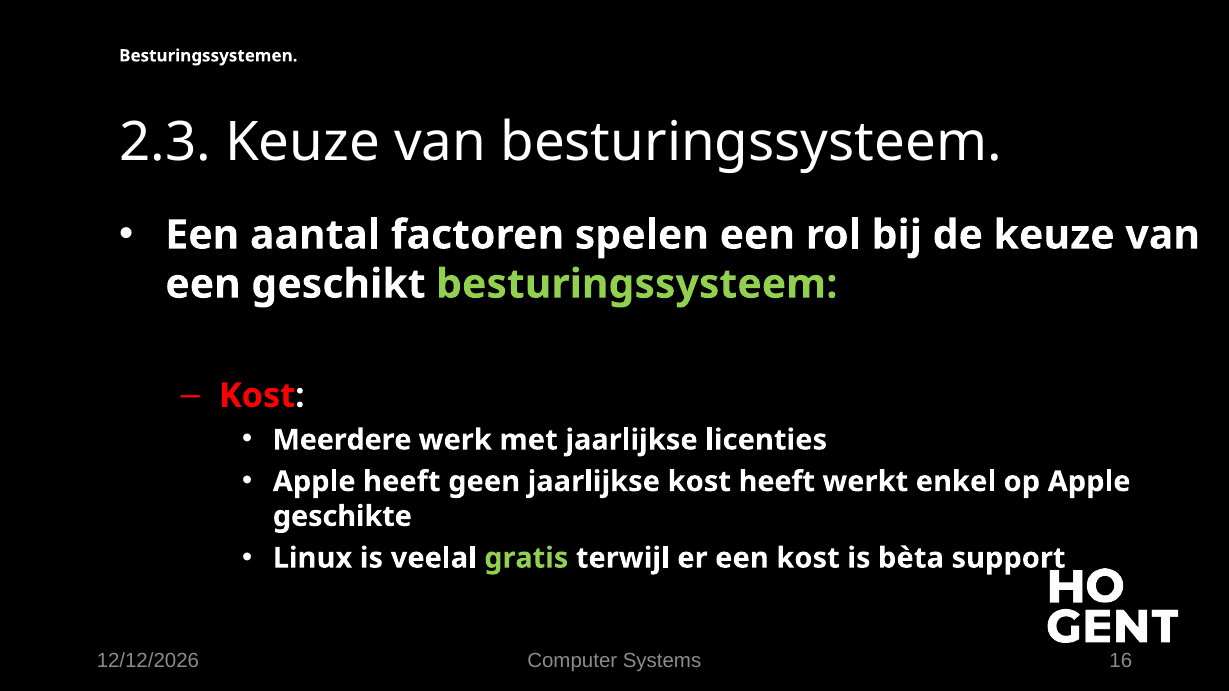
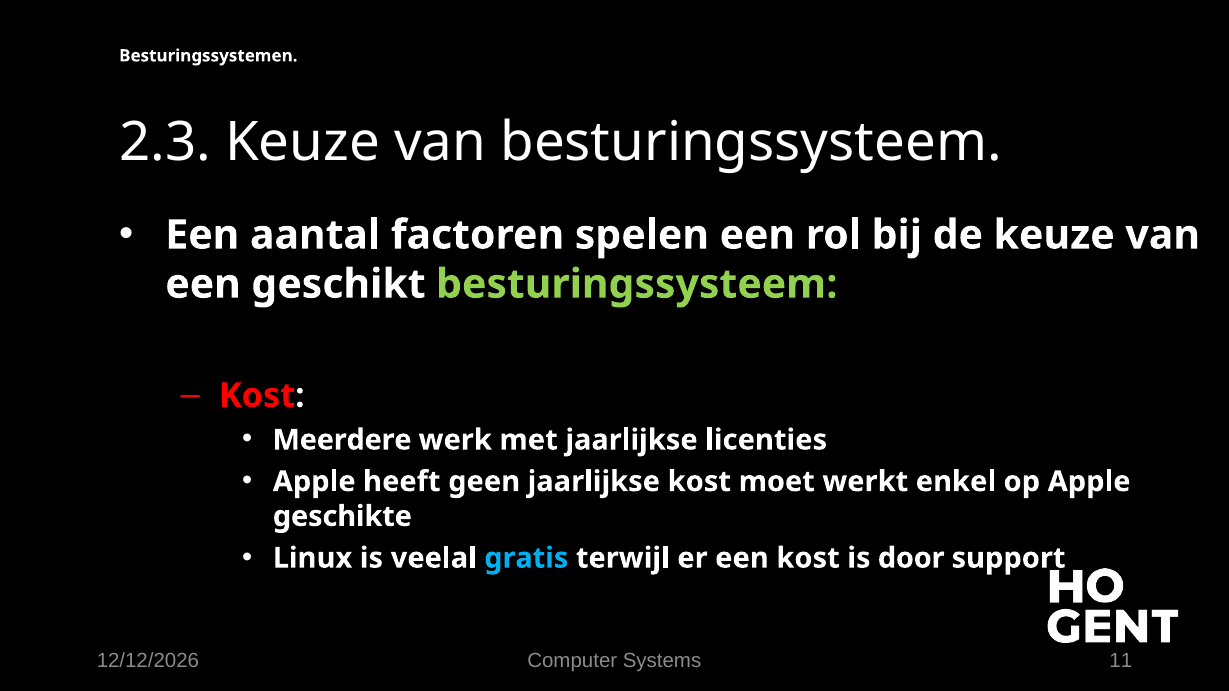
kost heeft: heeft -> moet
gratis colour: light green -> light blue
bèta: bèta -> door
16: 16 -> 11
